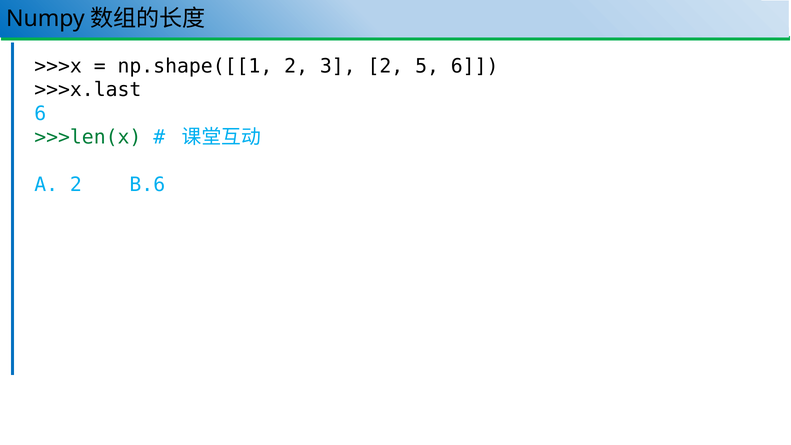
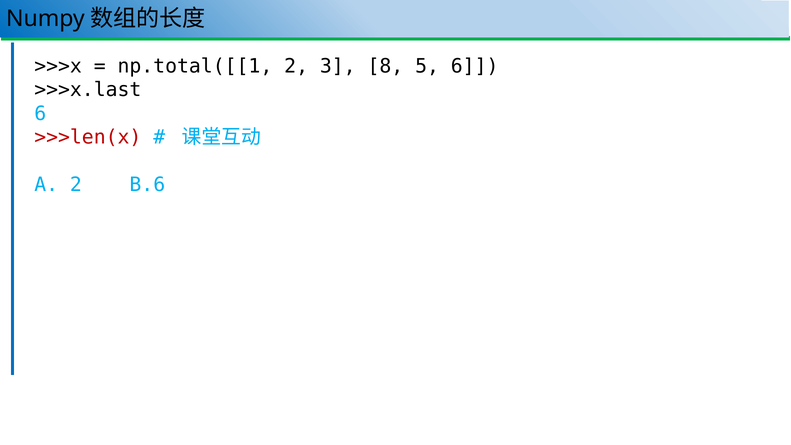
np.shape([[1: np.shape([[1 -> np.total([[1
3 2: 2 -> 8
>>>len(x colour: green -> red
